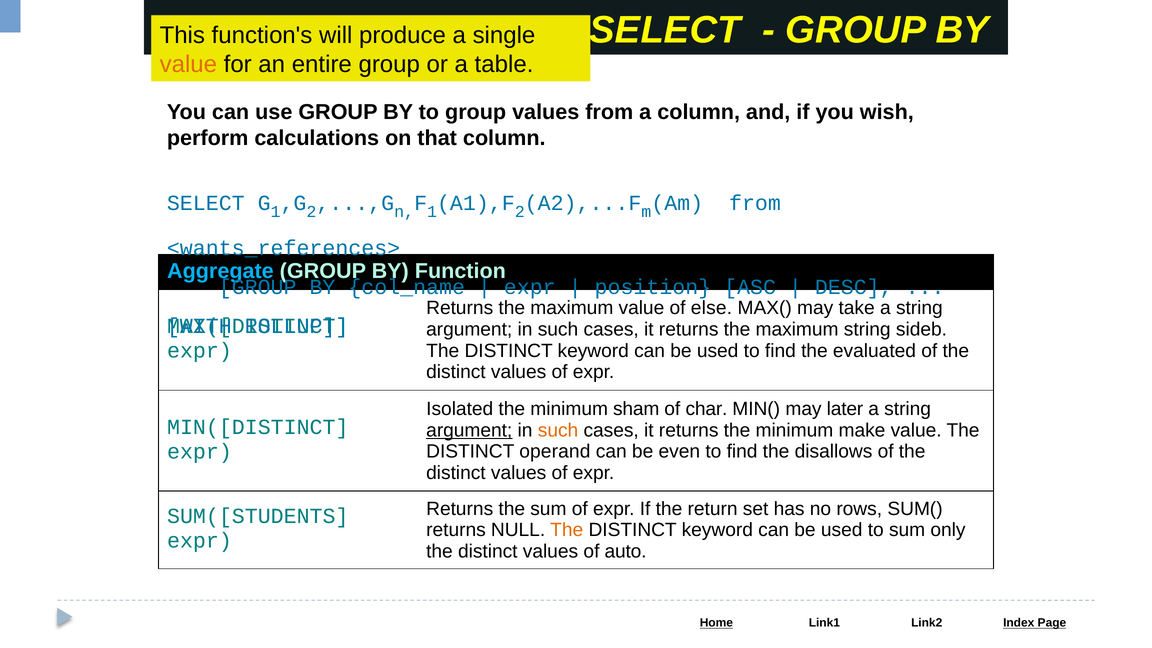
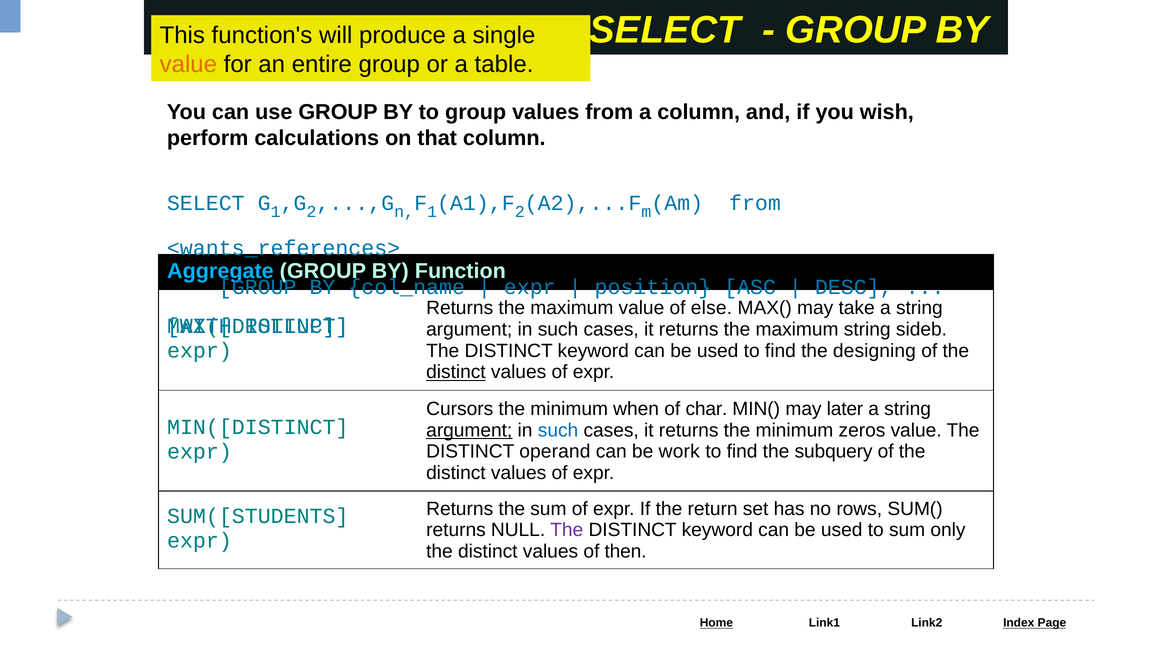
evaluated: evaluated -> designing
distinct at (456, 372) underline: none -> present
Isolated: Isolated -> Cursors
sham: sham -> when
such at (558, 430) colour: orange -> blue
make: make -> zeros
even: even -> work
disallows: disallows -> subquery
The at (567, 530) colour: orange -> purple
auto: auto -> then
